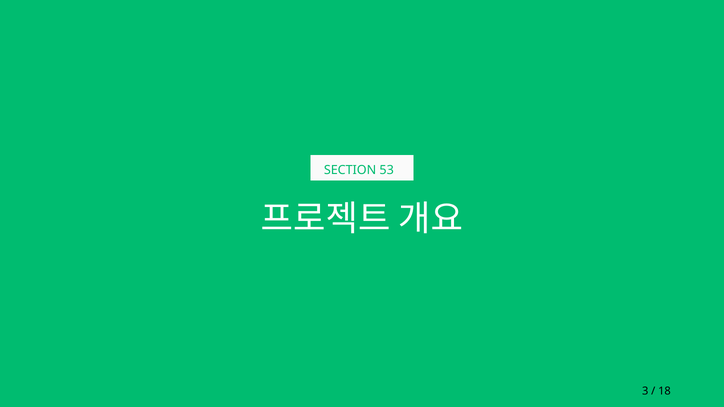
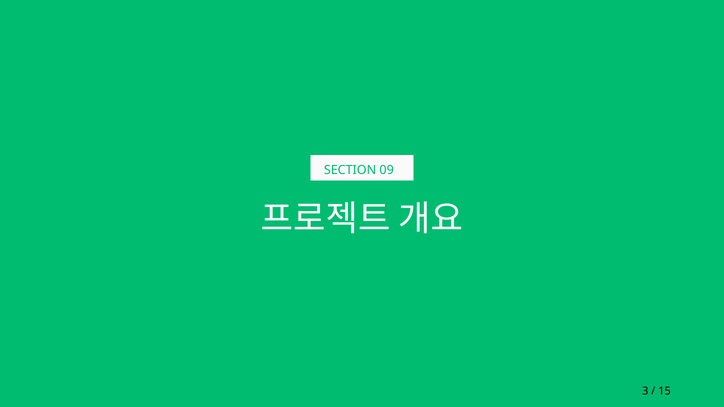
53: 53 -> 09
18: 18 -> 15
